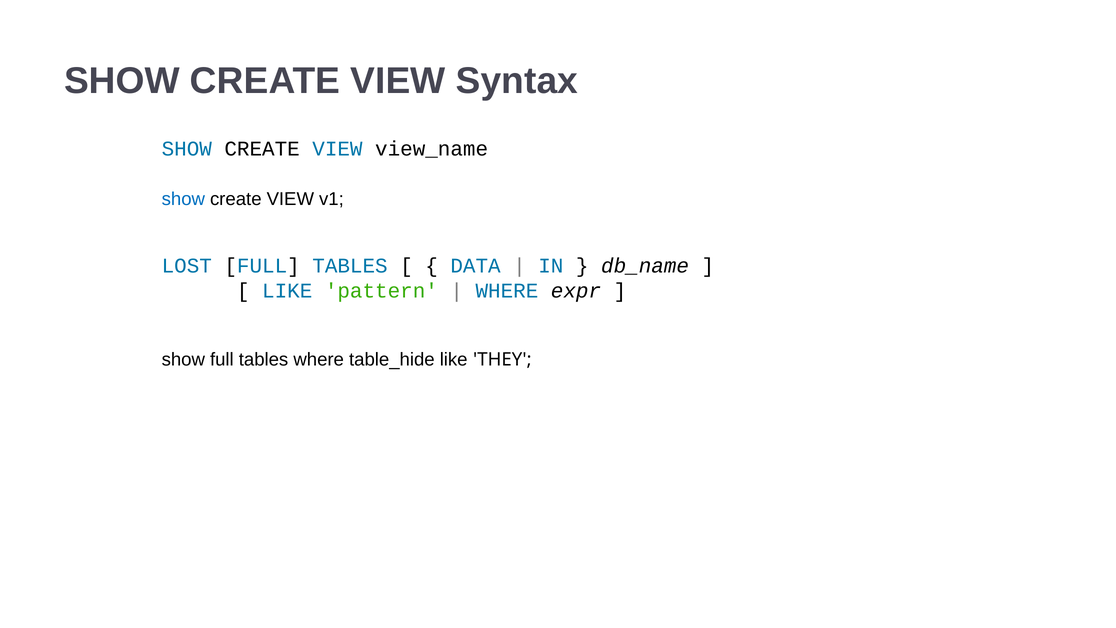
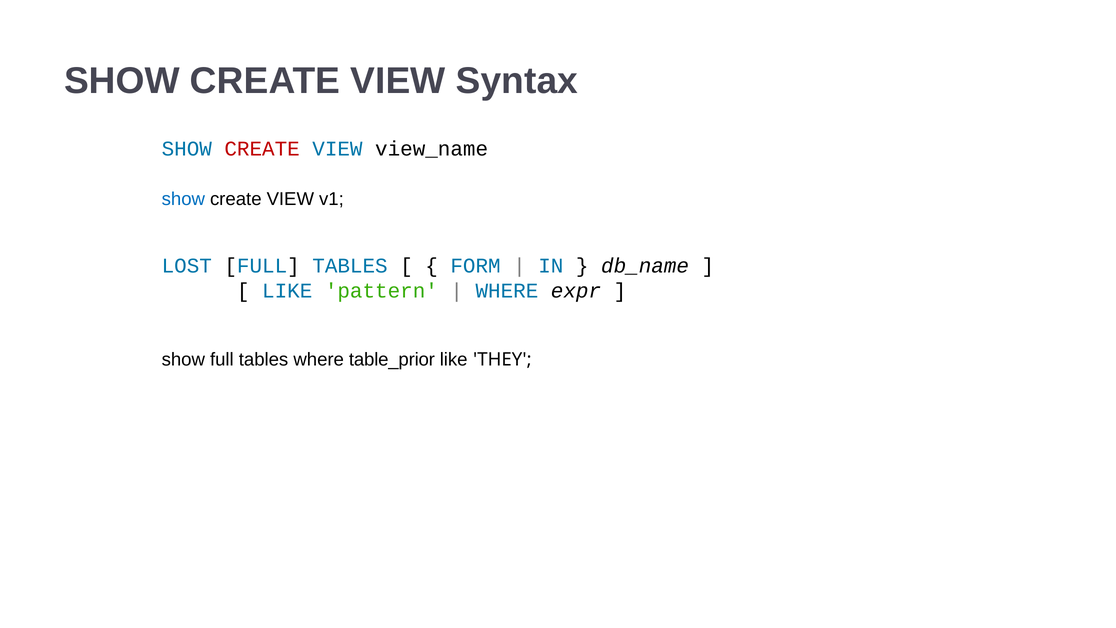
CREATE at (262, 149) colour: black -> red
DATA: DATA -> FORM
table_hide: table_hide -> table_prior
